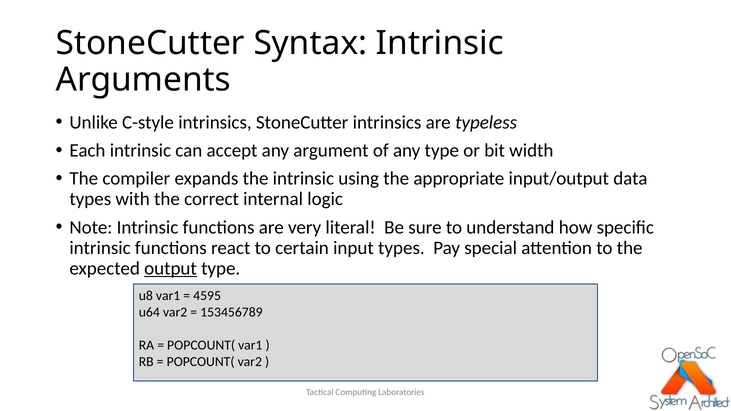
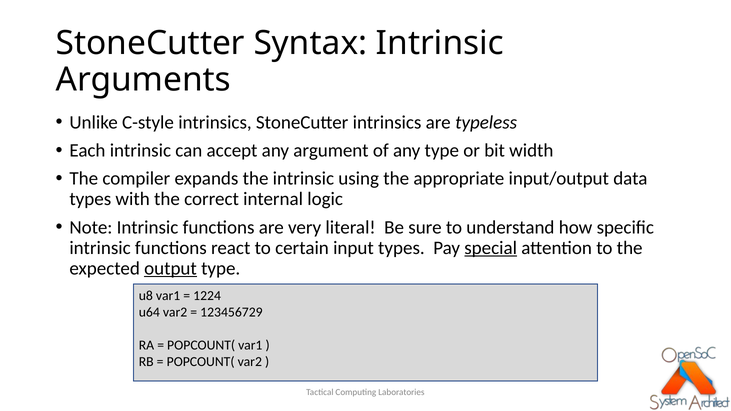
special underline: none -> present
4595: 4595 -> 1224
153456789: 153456789 -> 123456729
